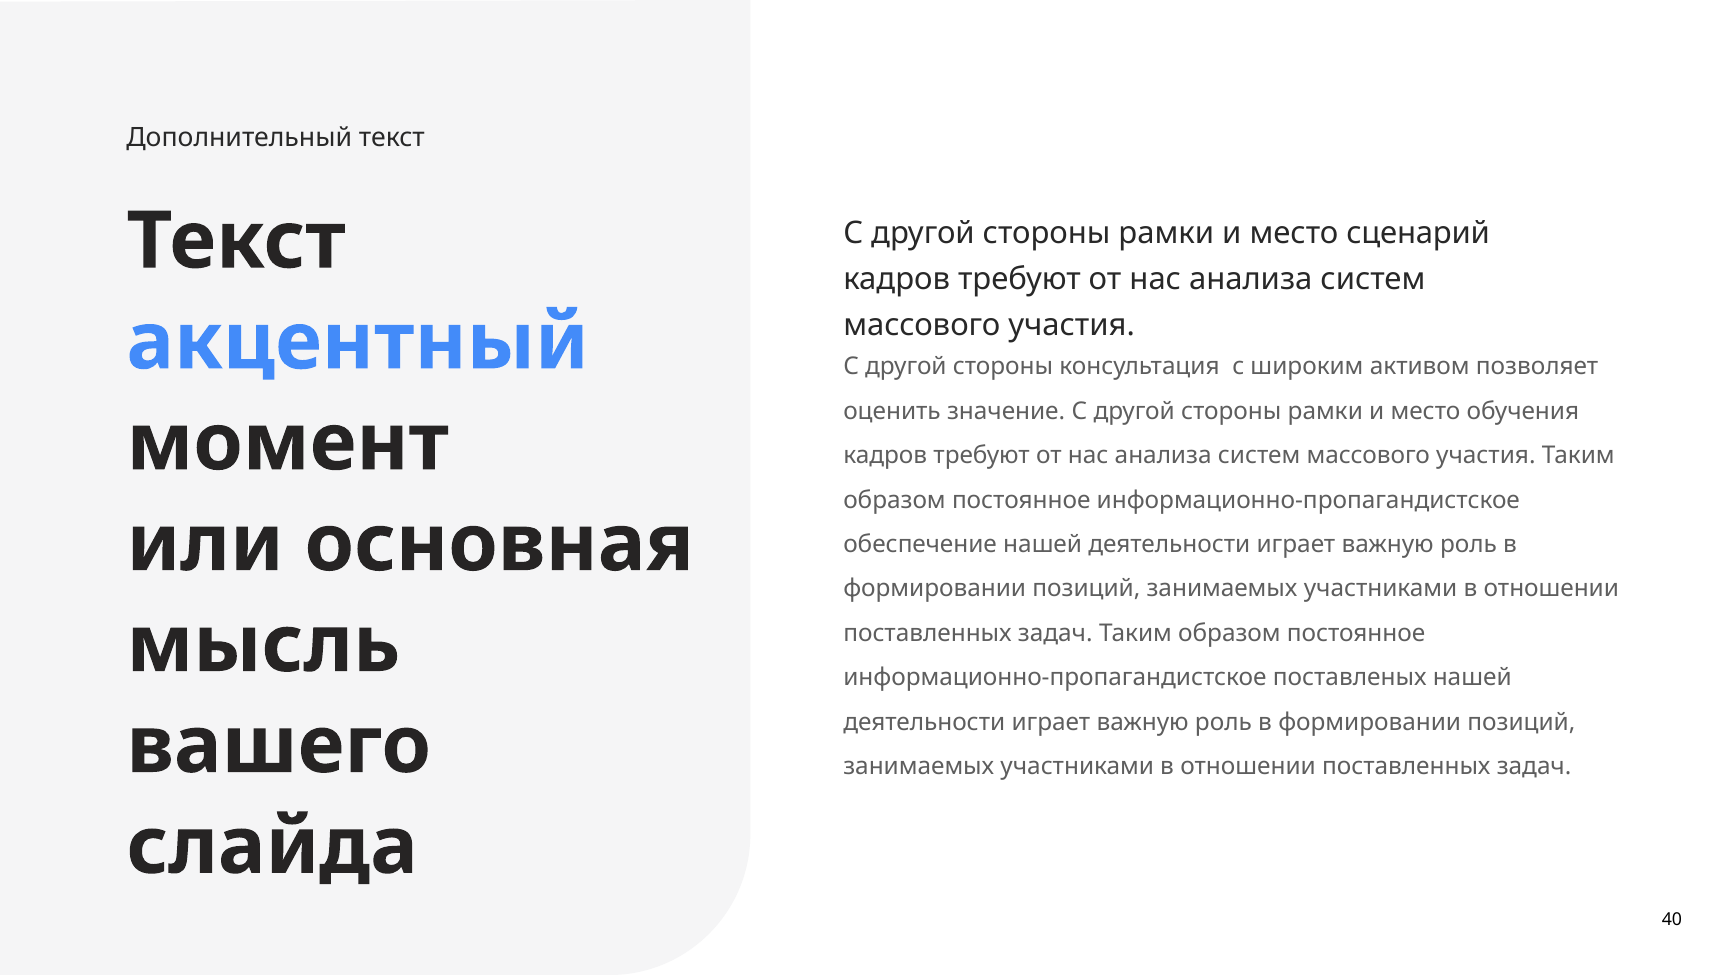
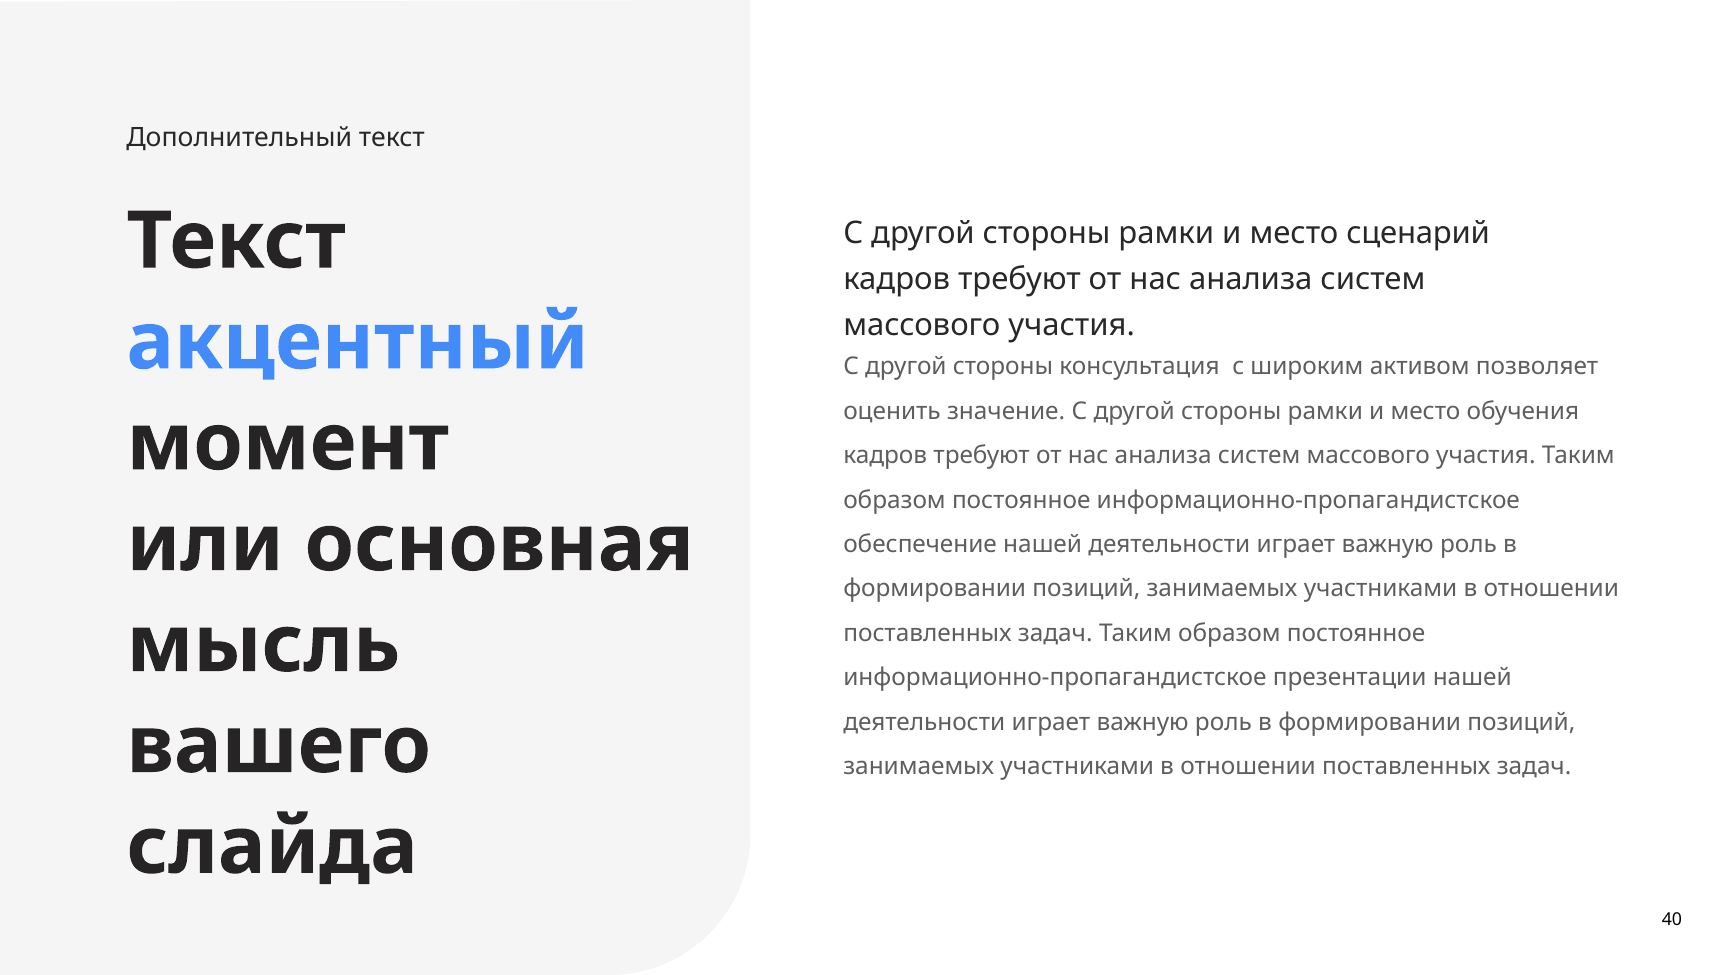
поставленых: поставленых -> презентации
